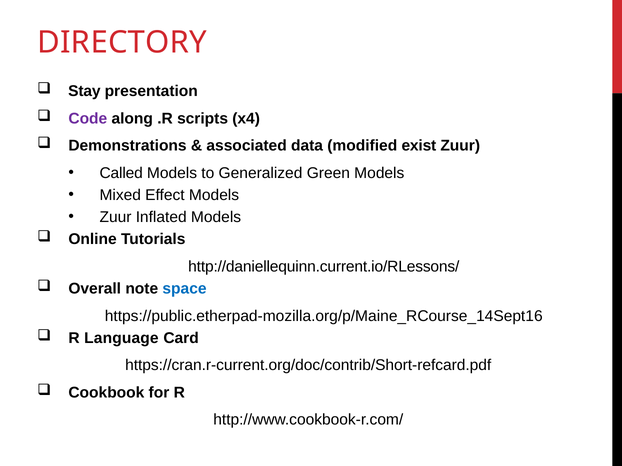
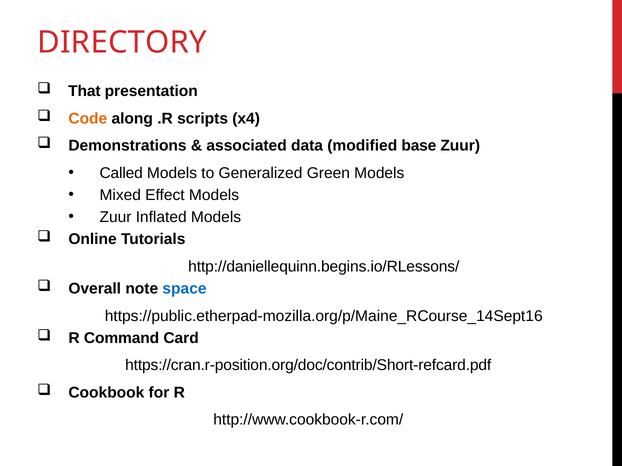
Stay: Stay -> That
Code colour: purple -> orange
exist: exist -> base
http://daniellequinn.current.io/RLessons/: http://daniellequinn.current.io/RLessons/ -> http://daniellequinn.begins.io/RLessons/
Language: Language -> Command
https://cran.r-current.org/doc/contrib/Short-refcard.pdf: https://cran.r-current.org/doc/contrib/Short-refcard.pdf -> https://cran.r-position.org/doc/contrib/Short-refcard.pdf
